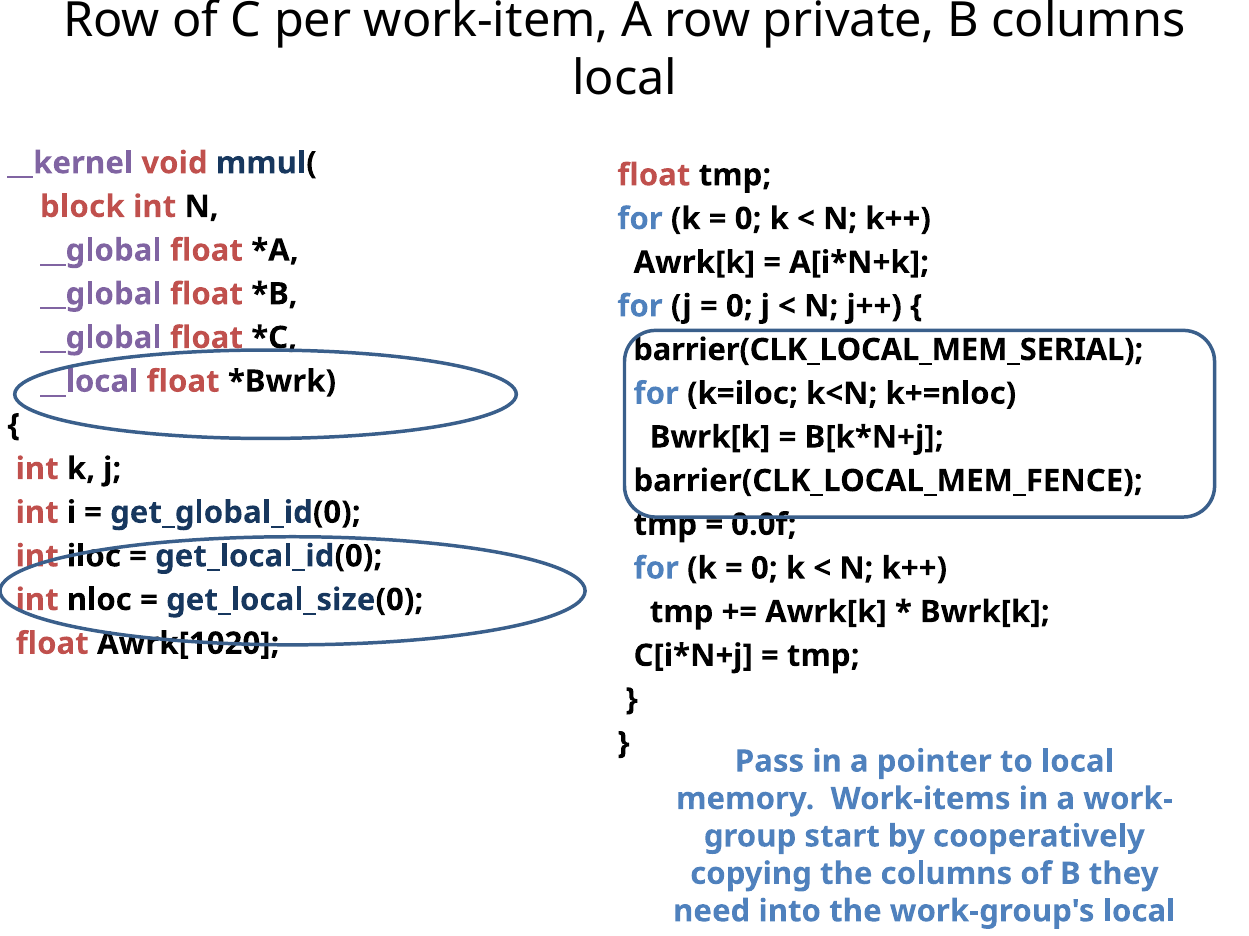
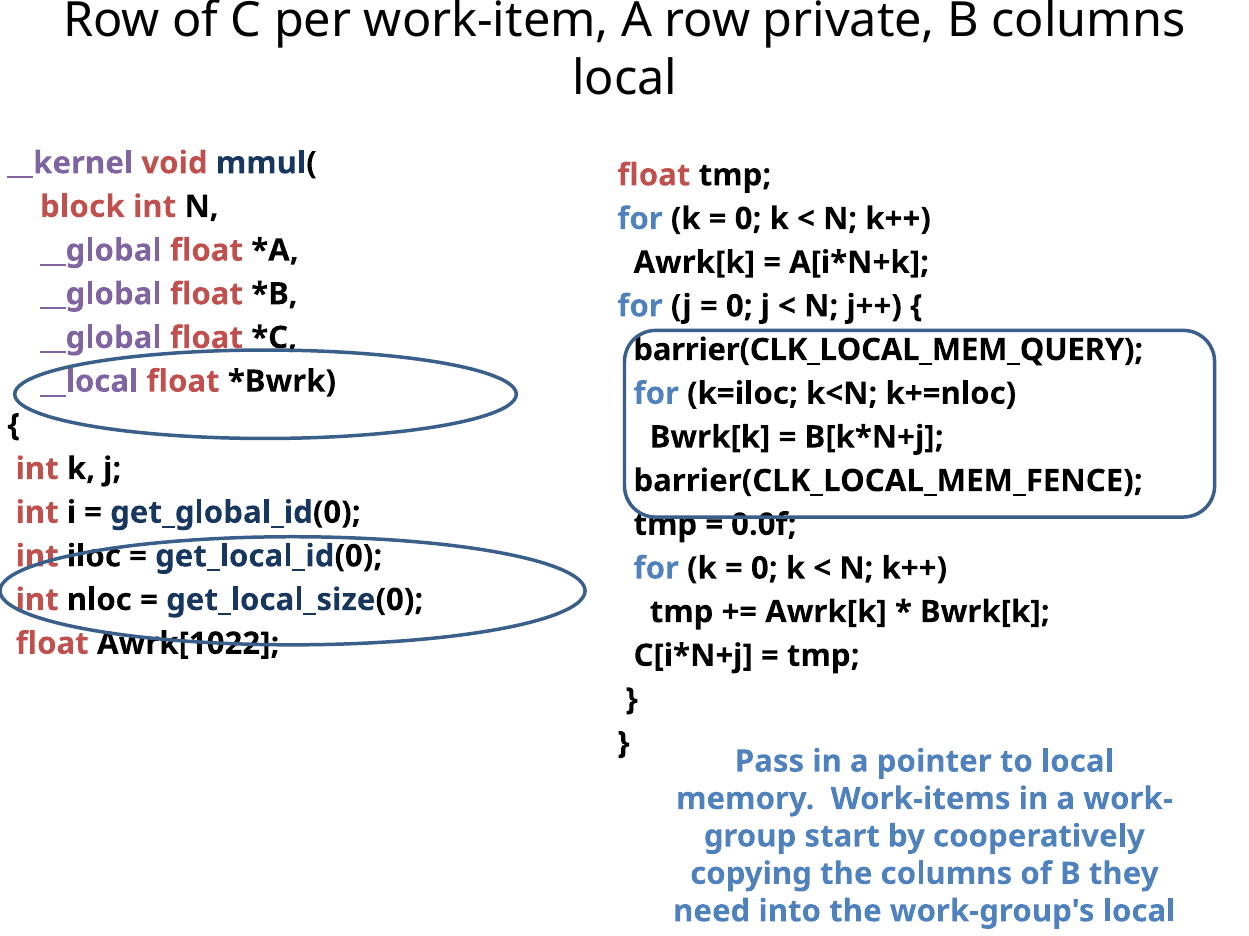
barrier(CLK_LOCAL_MEM_SERIAL: barrier(CLK_LOCAL_MEM_SERIAL -> barrier(CLK_LOCAL_MEM_QUERY
Awrk[1020: Awrk[1020 -> Awrk[1022
